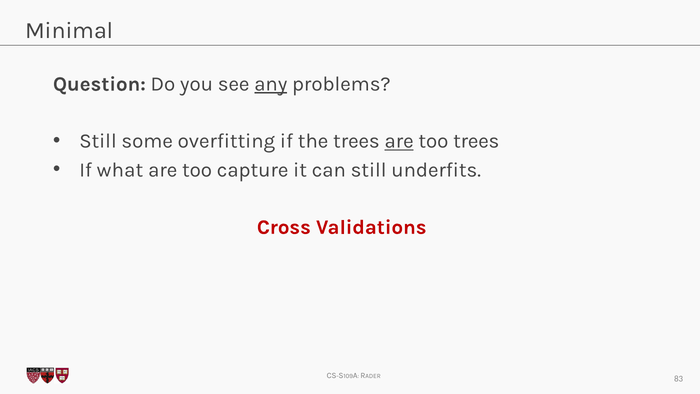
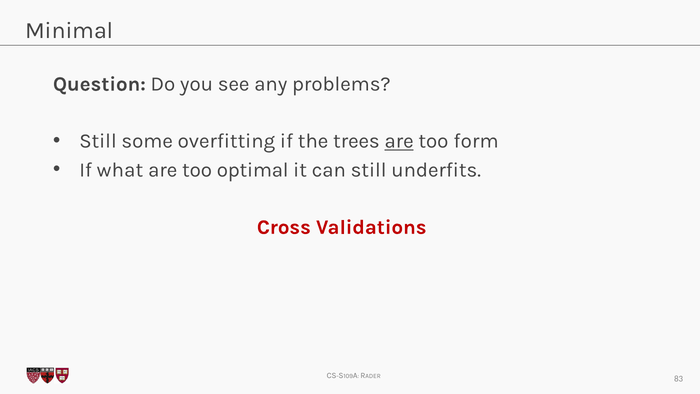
any underline: present -> none
too trees: trees -> form
capture: capture -> optimal
